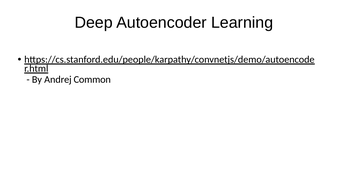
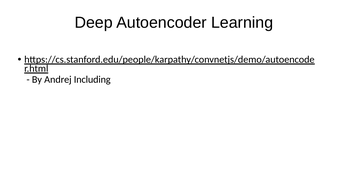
Common: Common -> Including
